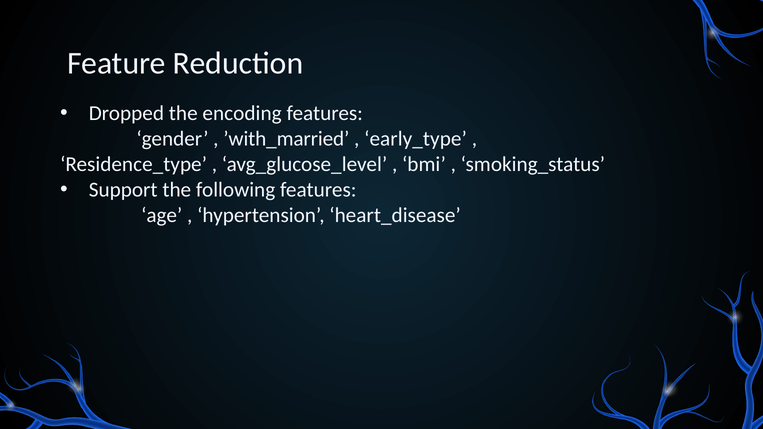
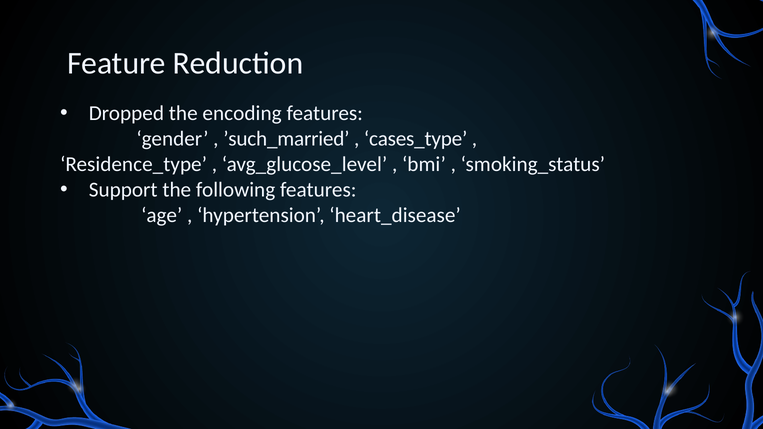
’with_married: ’with_married -> ’such_married
early_type: early_type -> cases_type
